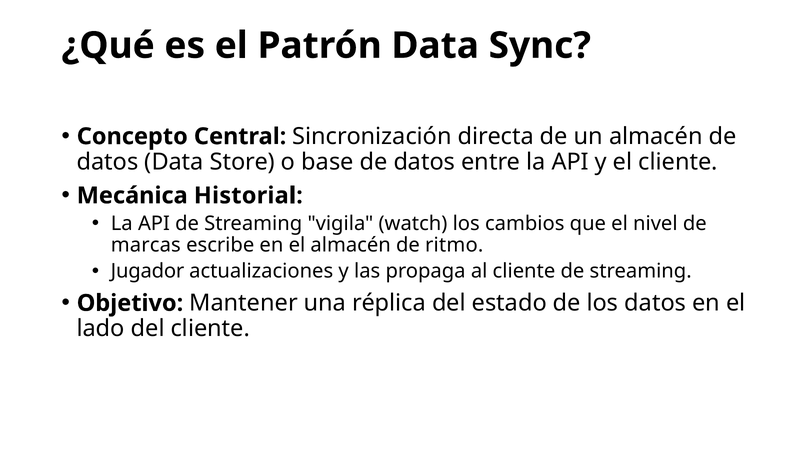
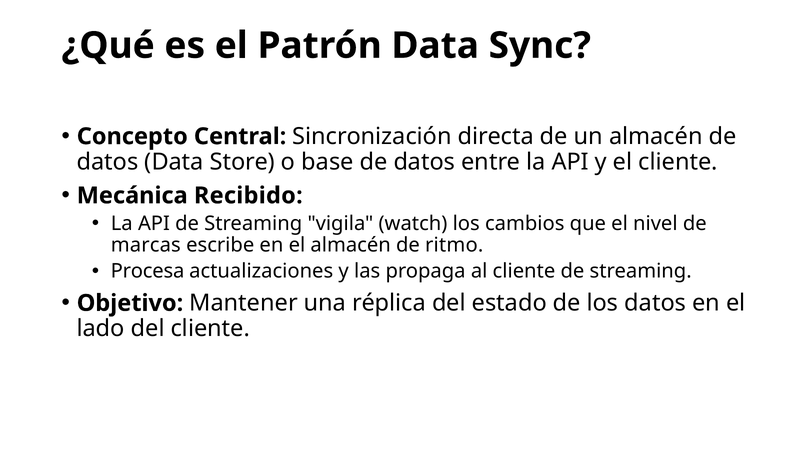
Historial: Historial -> Recibido
Jugador: Jugador -> Procesa
